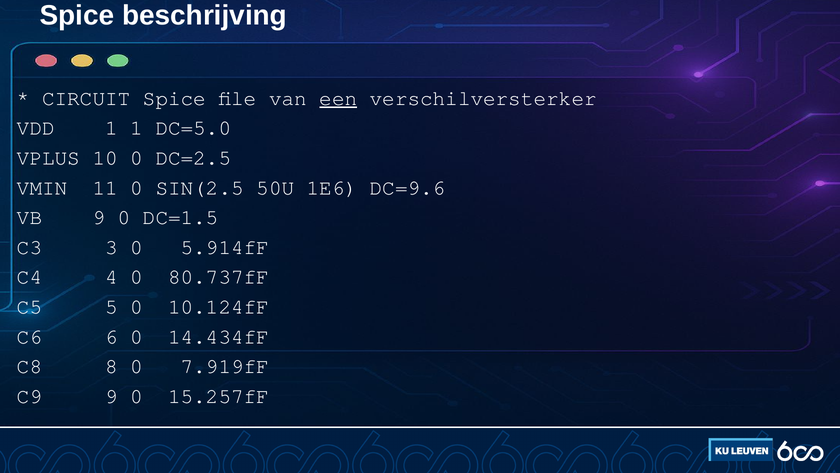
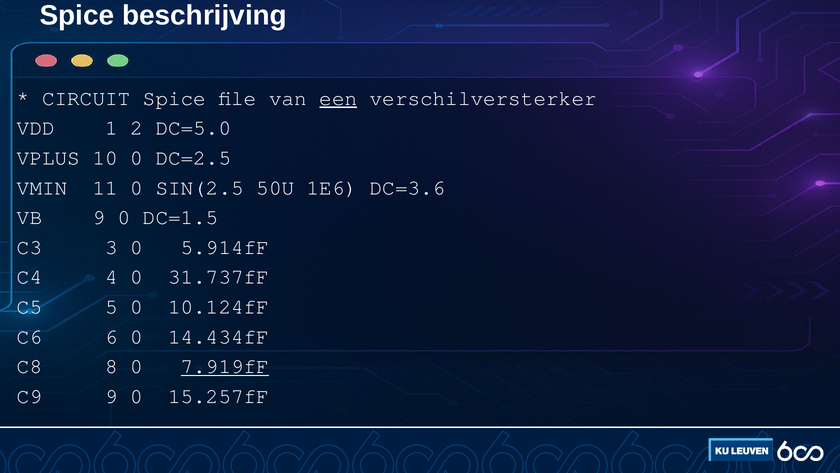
1 1: 1 -> 2
DC=9.6: DC=9.6 -> DC=3.6
80.737fF: 80.737fF -> 31.737fF
7.919fF underline: none -> present
